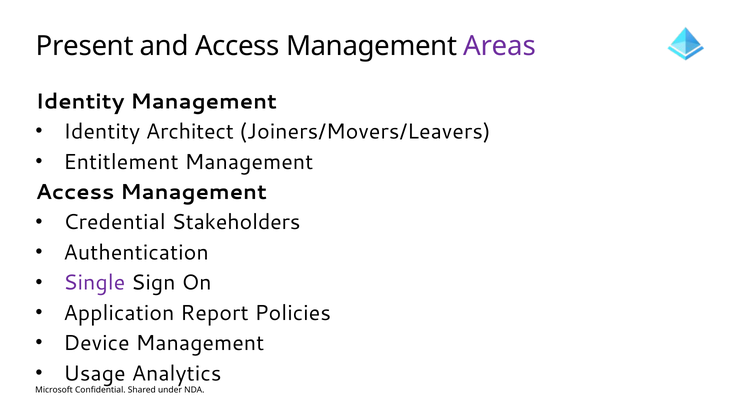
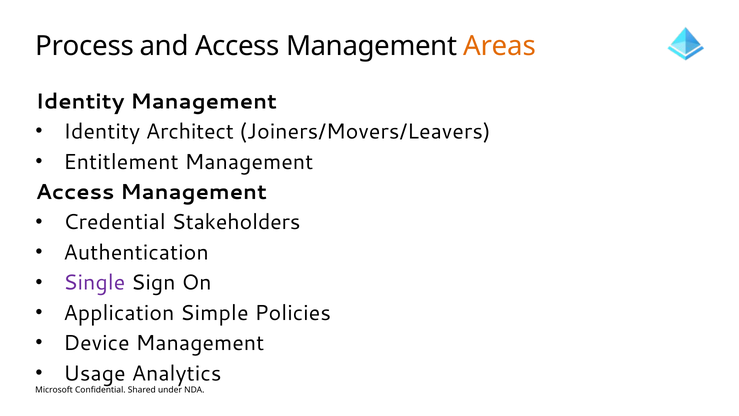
Present: Present -> Process
Areas colour: purple -> orange
Report: Report -> Simple
